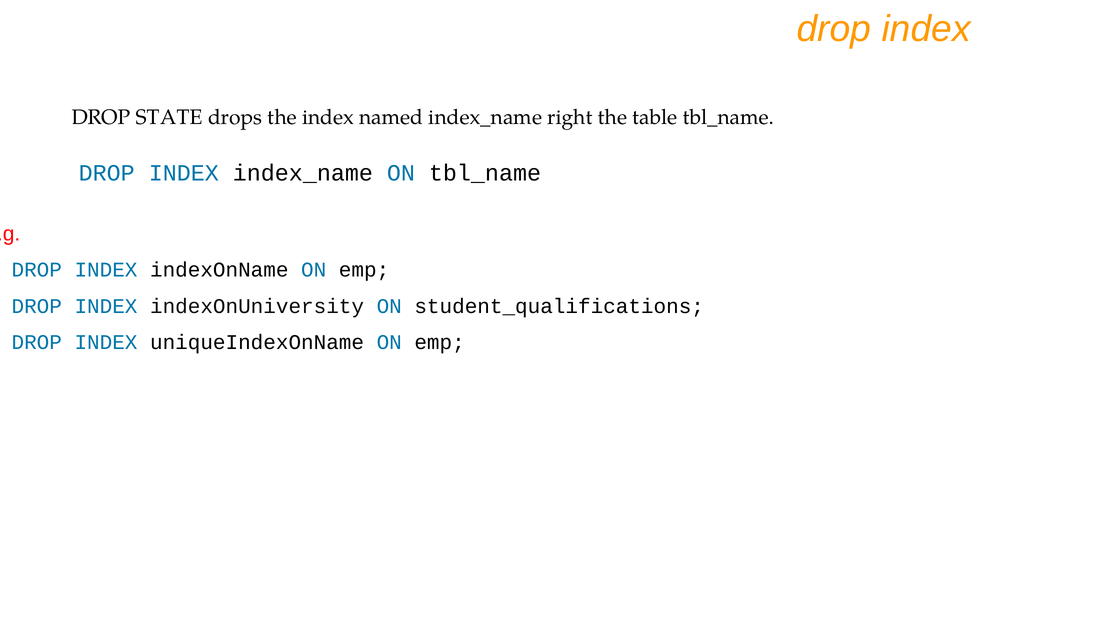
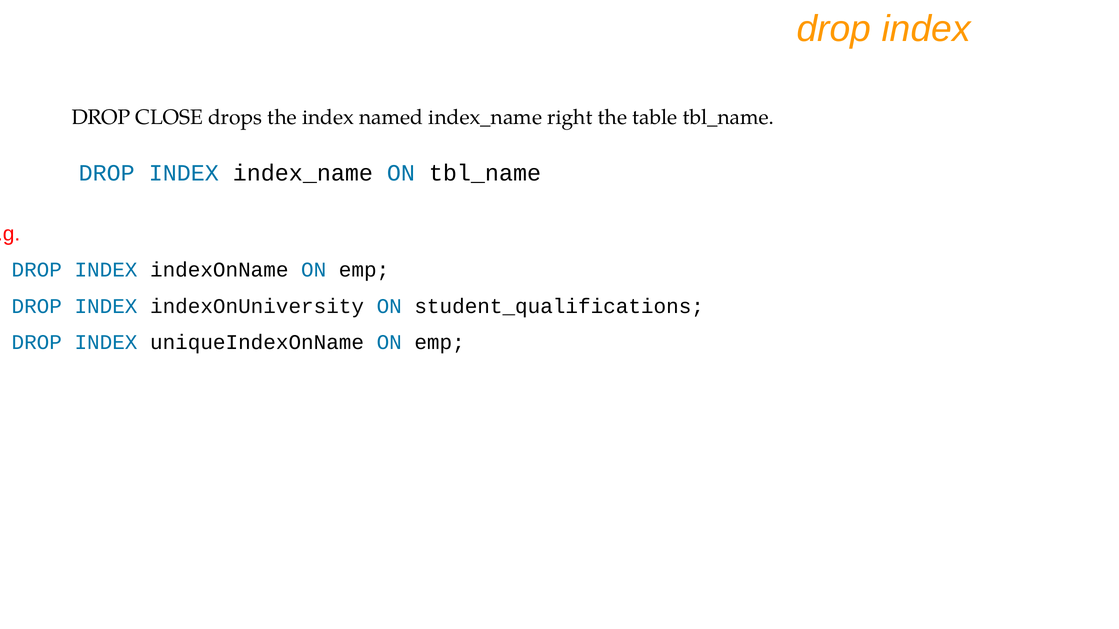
STATE: STATE -> CLOSE
